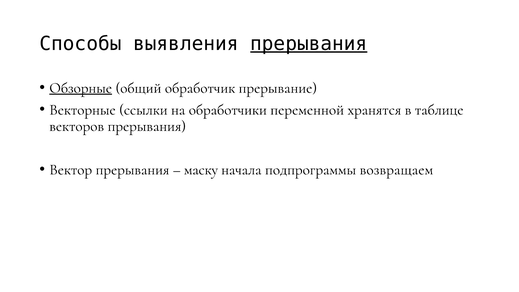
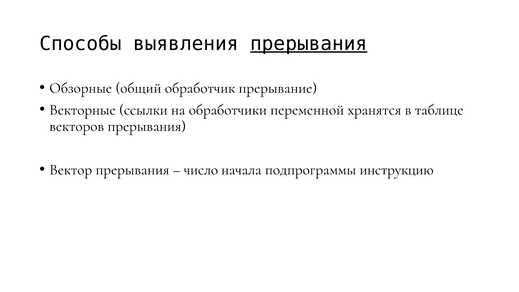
Обзорные underline: present -> none
маску: маску -> число
возвращаем: возвращаем -> инструкцию
